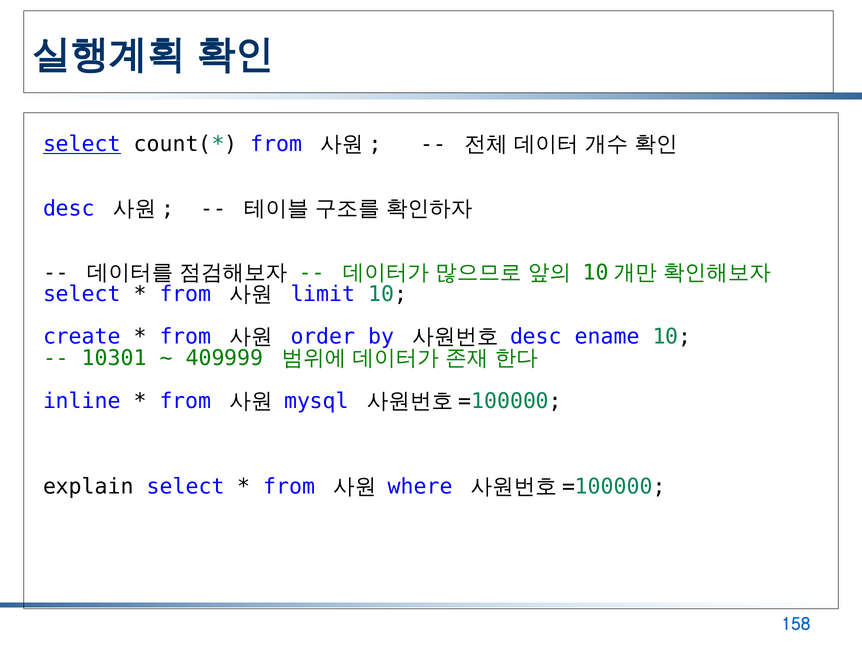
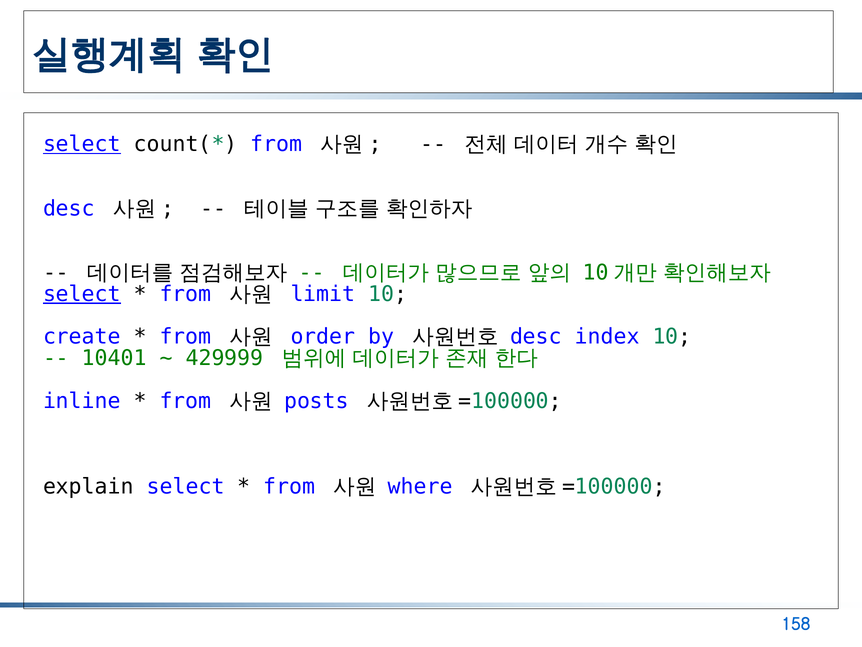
select at (82, 294) underline: none -> present
ename: ename -> index
10301: 10301 -> 10401
409999: 409999 -> 429999
mysql: mysql -> posts
